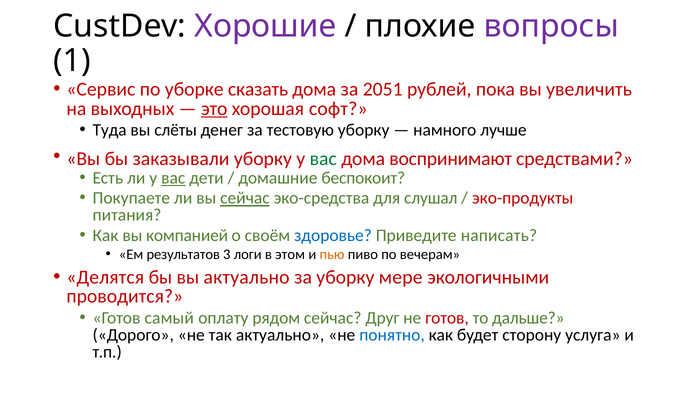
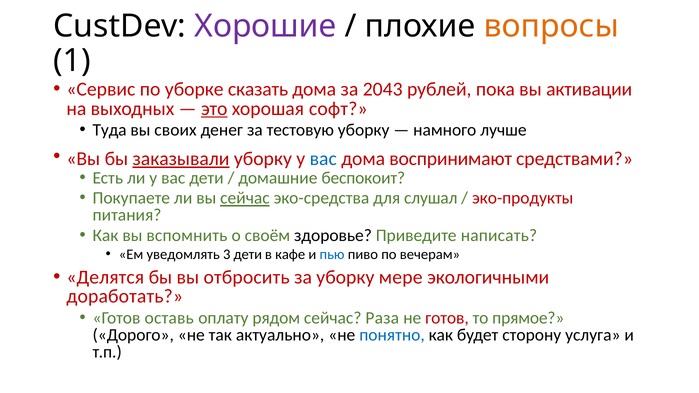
вопросы colour: purple -> orange
2051: 2051 -> 2043
увеличить: увеличить -> активации
слёты: слёты -> своих
заказывали underline: none -> present
вас at (323, 159) colour: green -> blue
вас at (173, 178) underline: present -> none
компанией: компанией -> вспомнить
здоровье colour: blue -> black
результатов: результатов -> уведомлять
3 логи: логи -> дети
этом: этом -> кафе
пью colour: orange -> blue
вы актуально: актуально -> отбросить
проводится: проводится -> доработать
самый: самый -> оставь
Друг: Друг -> Раза
дальше: дальше -> прямое
